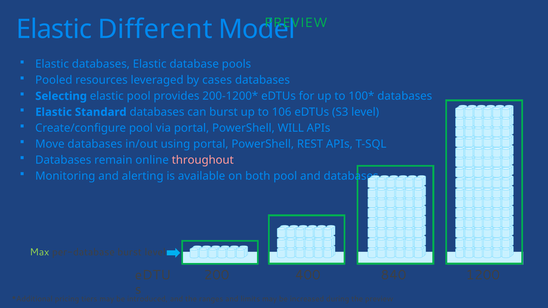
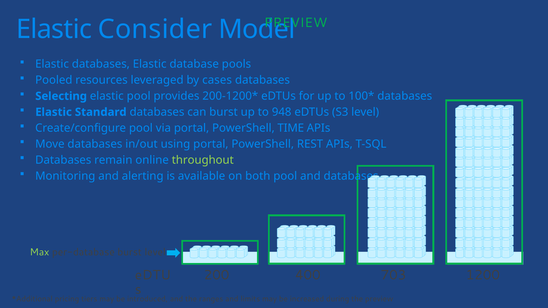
Different: Different -> Consider
106: 106 -> 948
WILL: WILL -> TIME
throughout colour: pink -> light green
840: 840 -> 703
